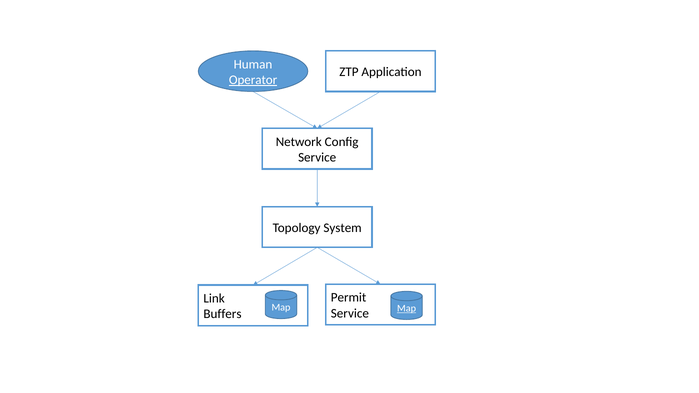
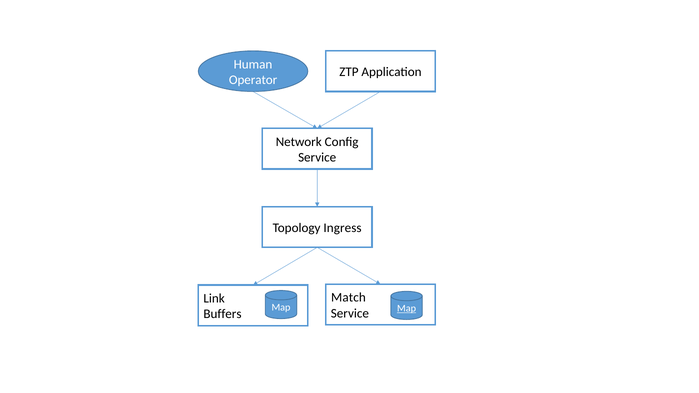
Operator underline: present -> none
System: System -> Ingress
Permit: Permit -> Match
